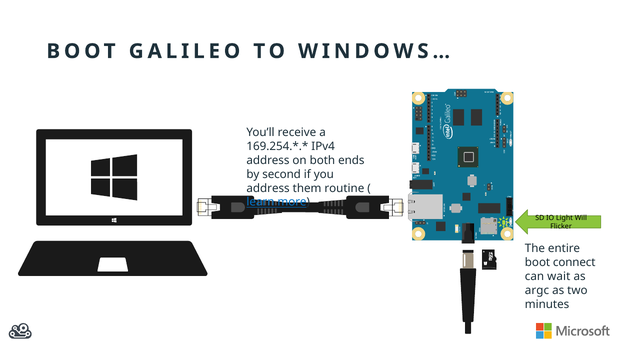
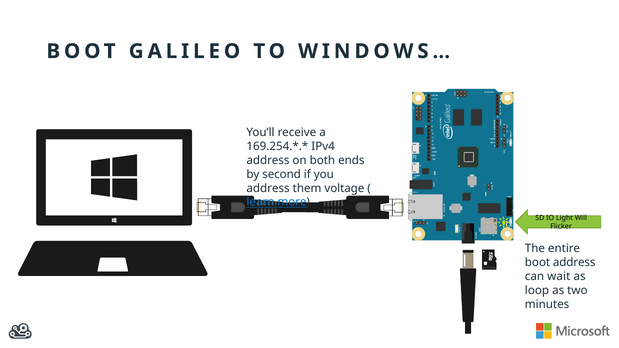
routine: routine -> voltage
boot connect: connect -> address
argc: argc -> loop
